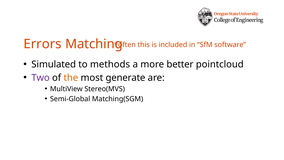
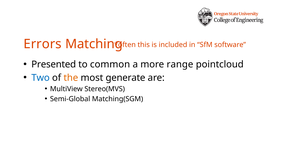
Simulated: Simulated -> Presented
methods: methods -> common
better: better -> range
Two colour: purple -> blue
